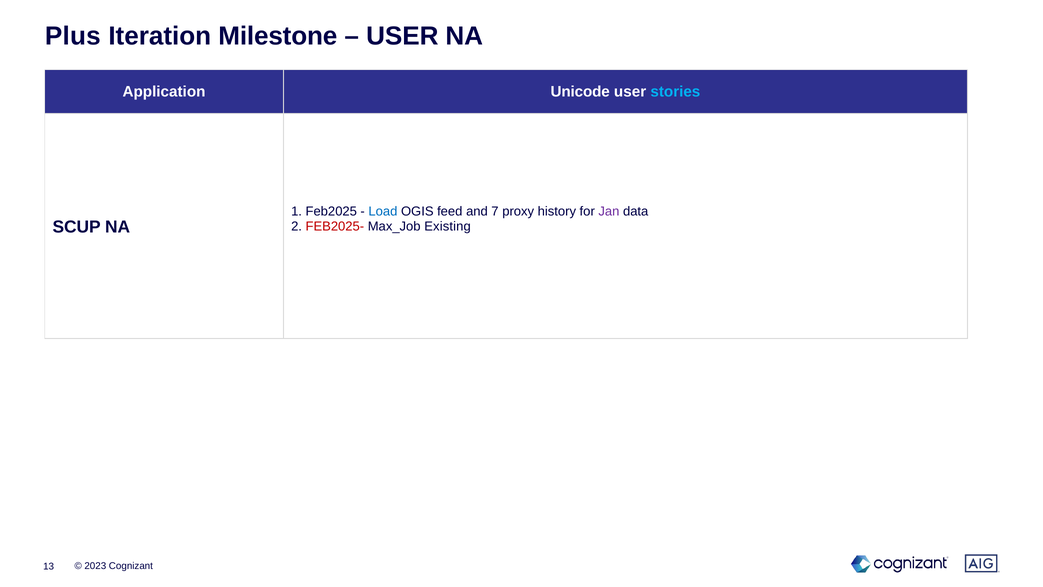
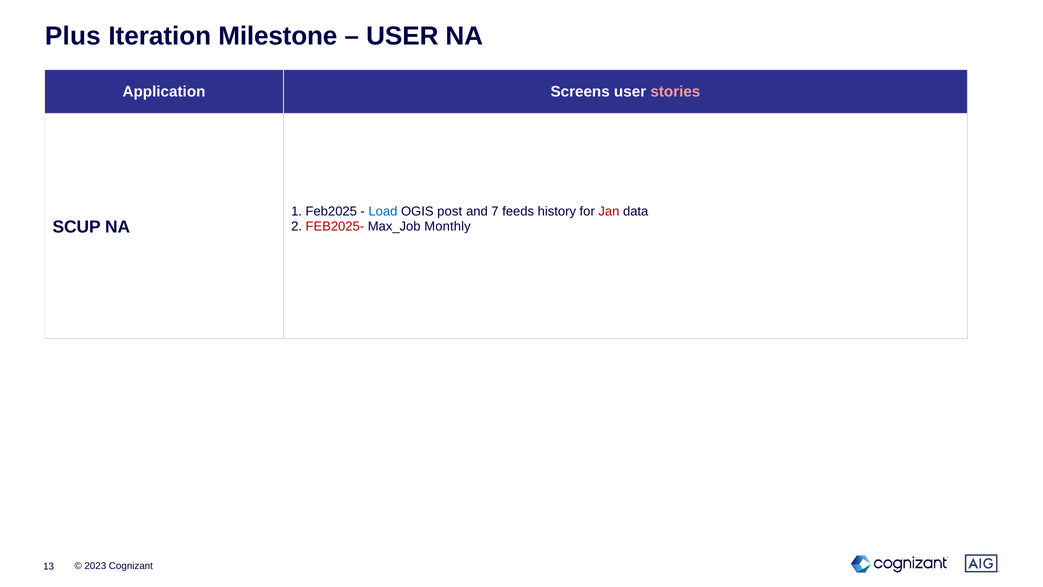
Unicode: Unicode -> Screens
stories colour: light blue -> pink
feed: feed -> post
proxy: proxy -> feeds
Jan colour: purple -> red
Existing: Existing -> Monthly
